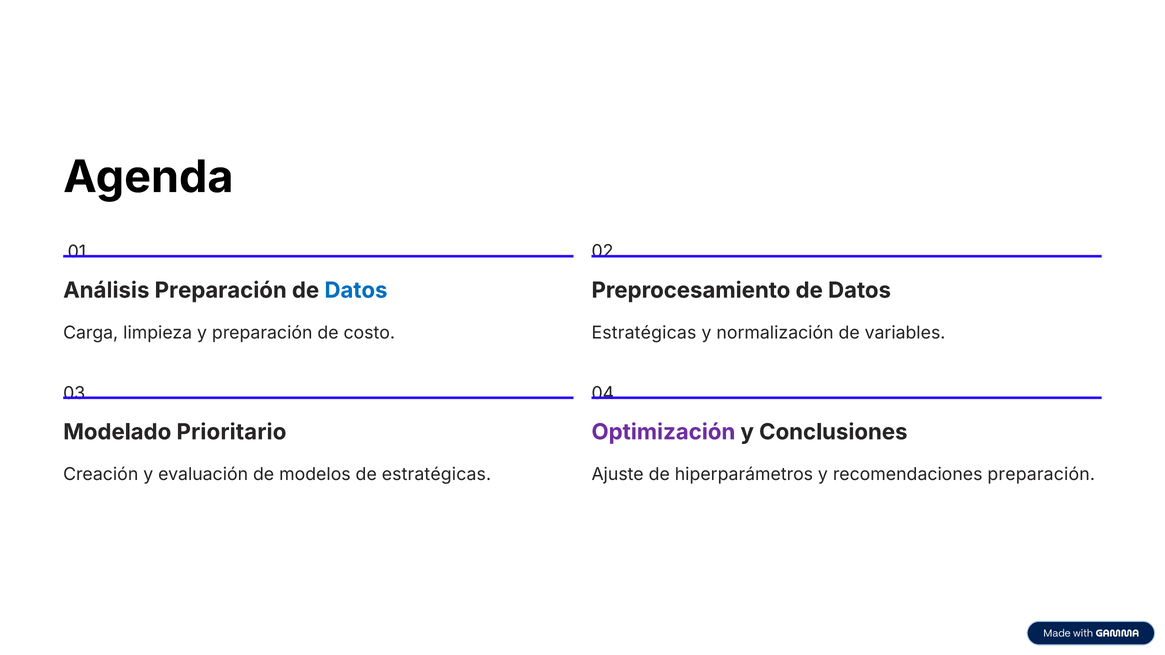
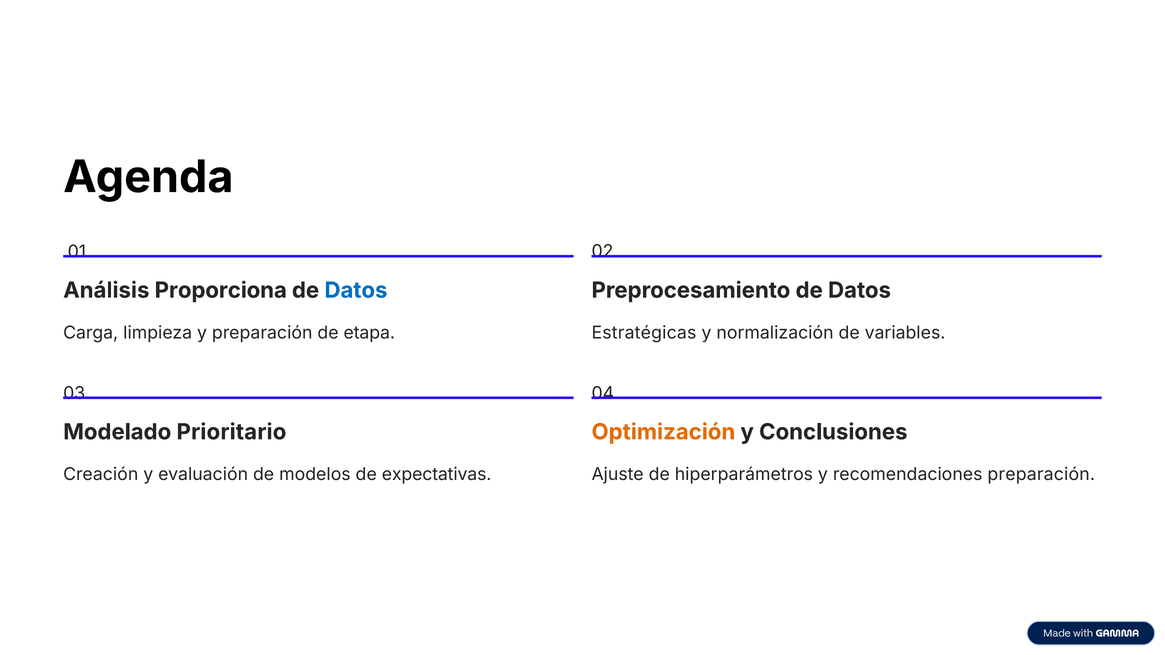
Análisis Preparación: Preparación -> Proporciona
costo: costo -> etapa
Optimización colour: purple -> orange
de estratégicas: estratégicas -> expectativas
